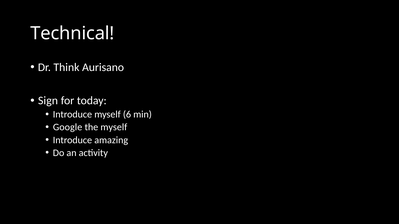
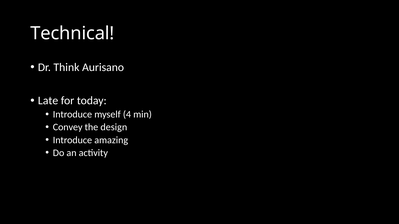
Sign: Sign -> Late
6: 6 -> 4
Google: Google -> Convey
the myself: myself -> design
